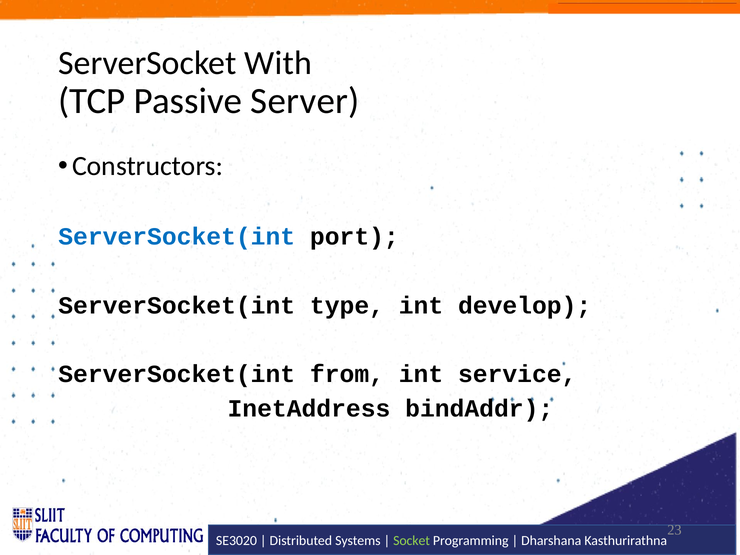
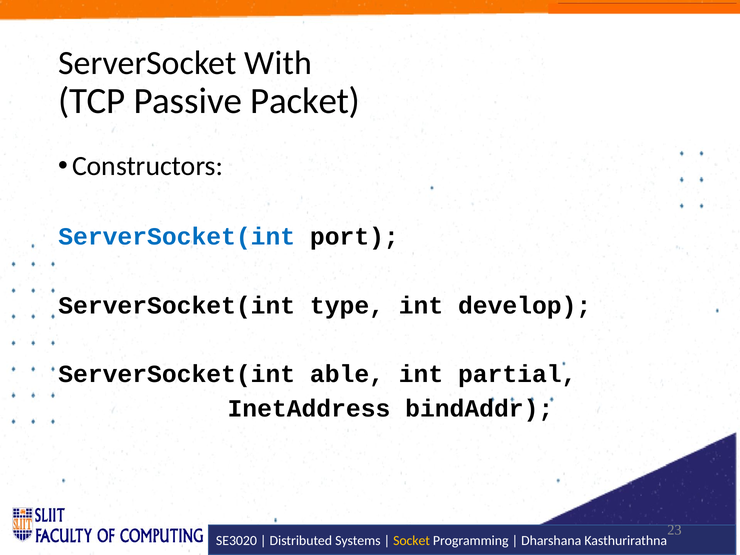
Server: Server -> Packet
from: from -> able
service: service -> partial
Socket colour: light green -> yellow
